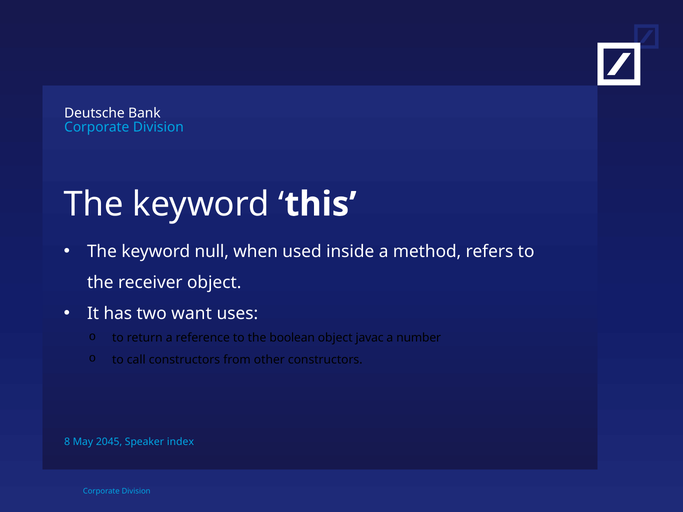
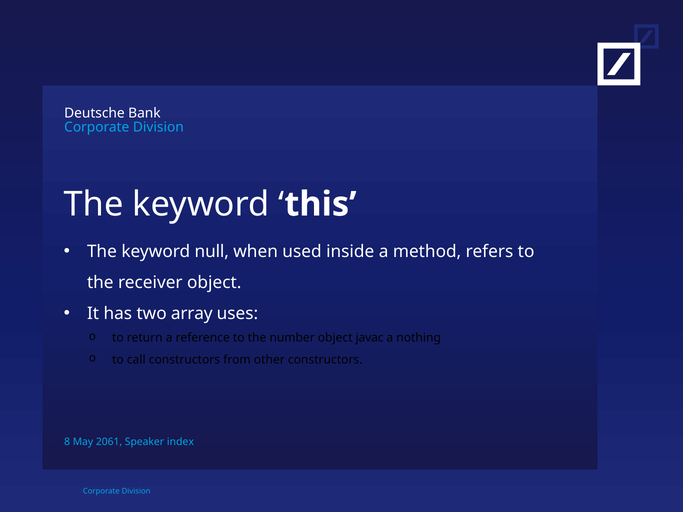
want: want -> array
boolean: boolean -> number
number: number -> nothing
2045: 2045 -> 2061
